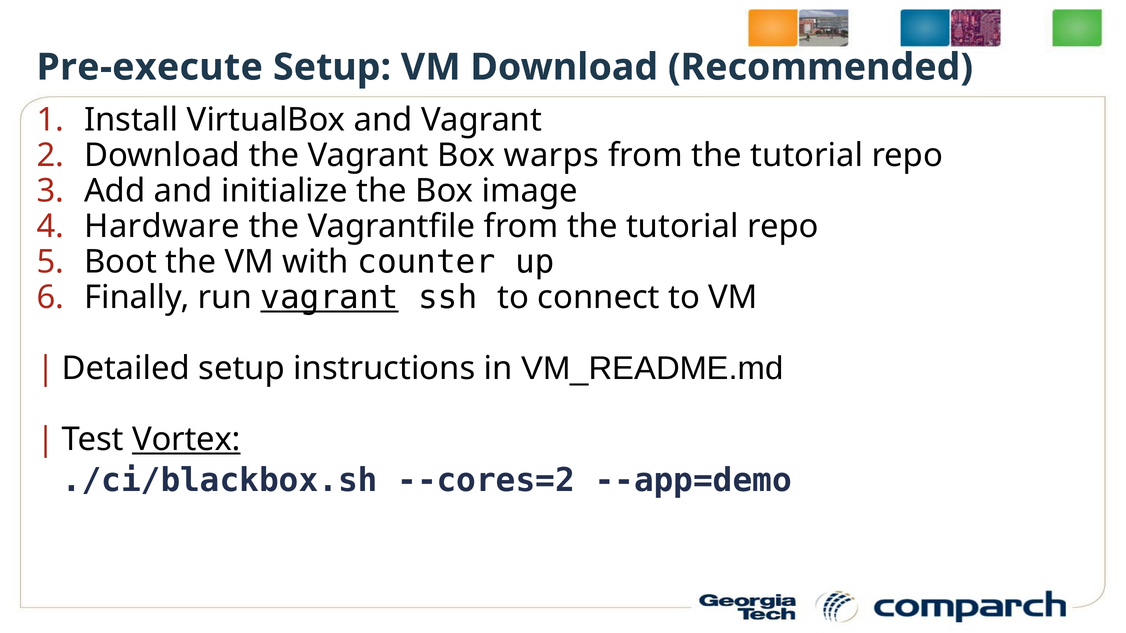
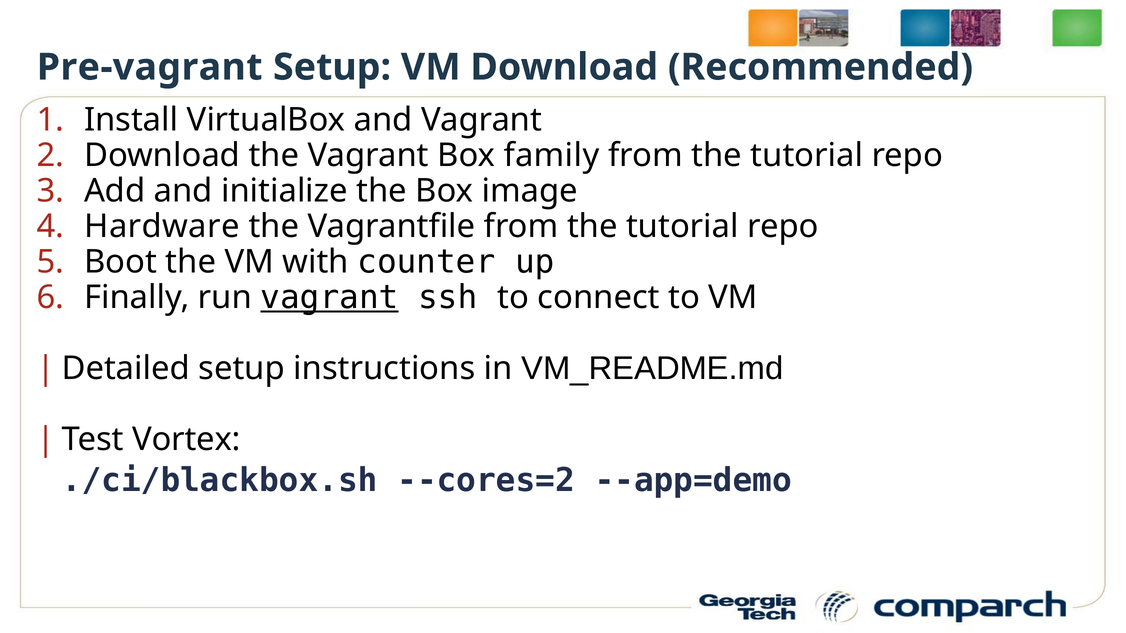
Pre-execute: Pre-execute -> Pre-vagrant
warps: warps -> family
Vortex underline: present -> none
